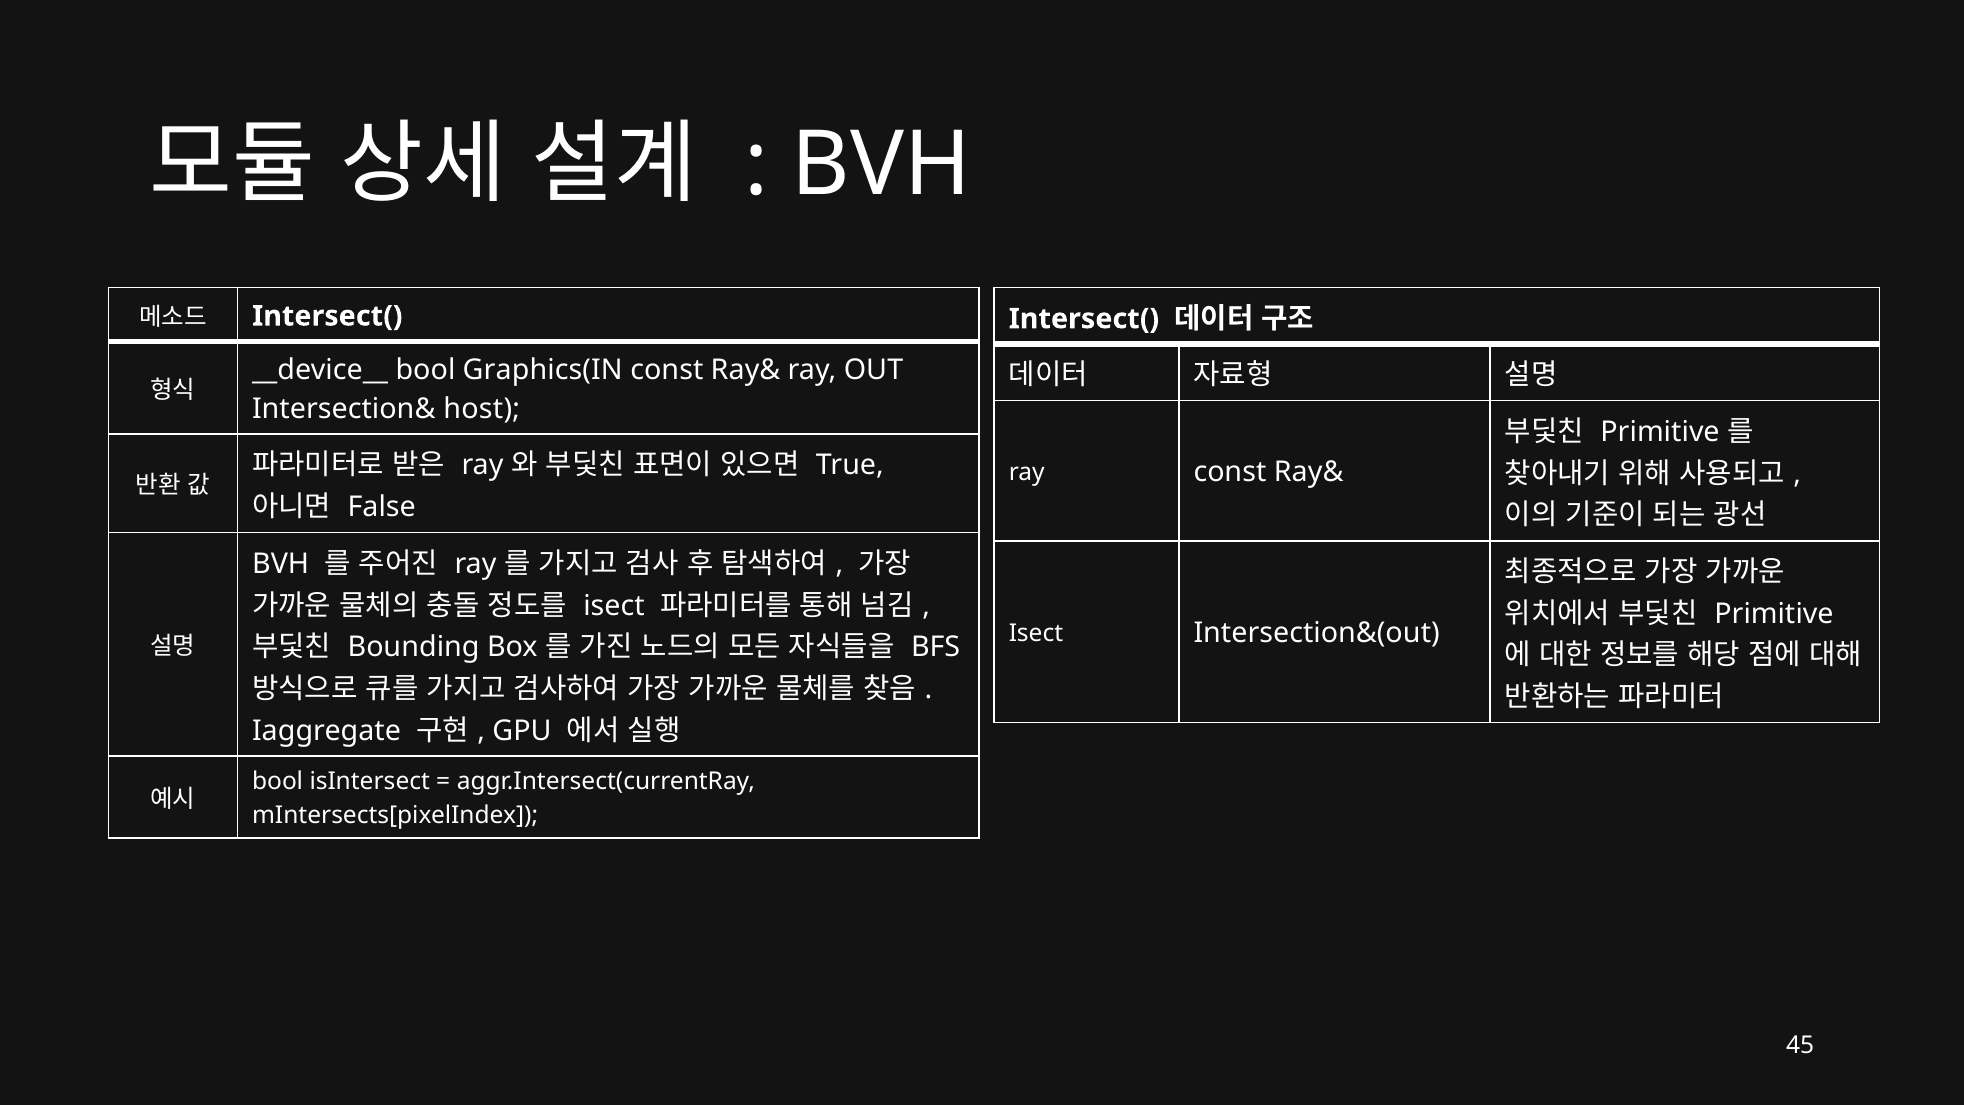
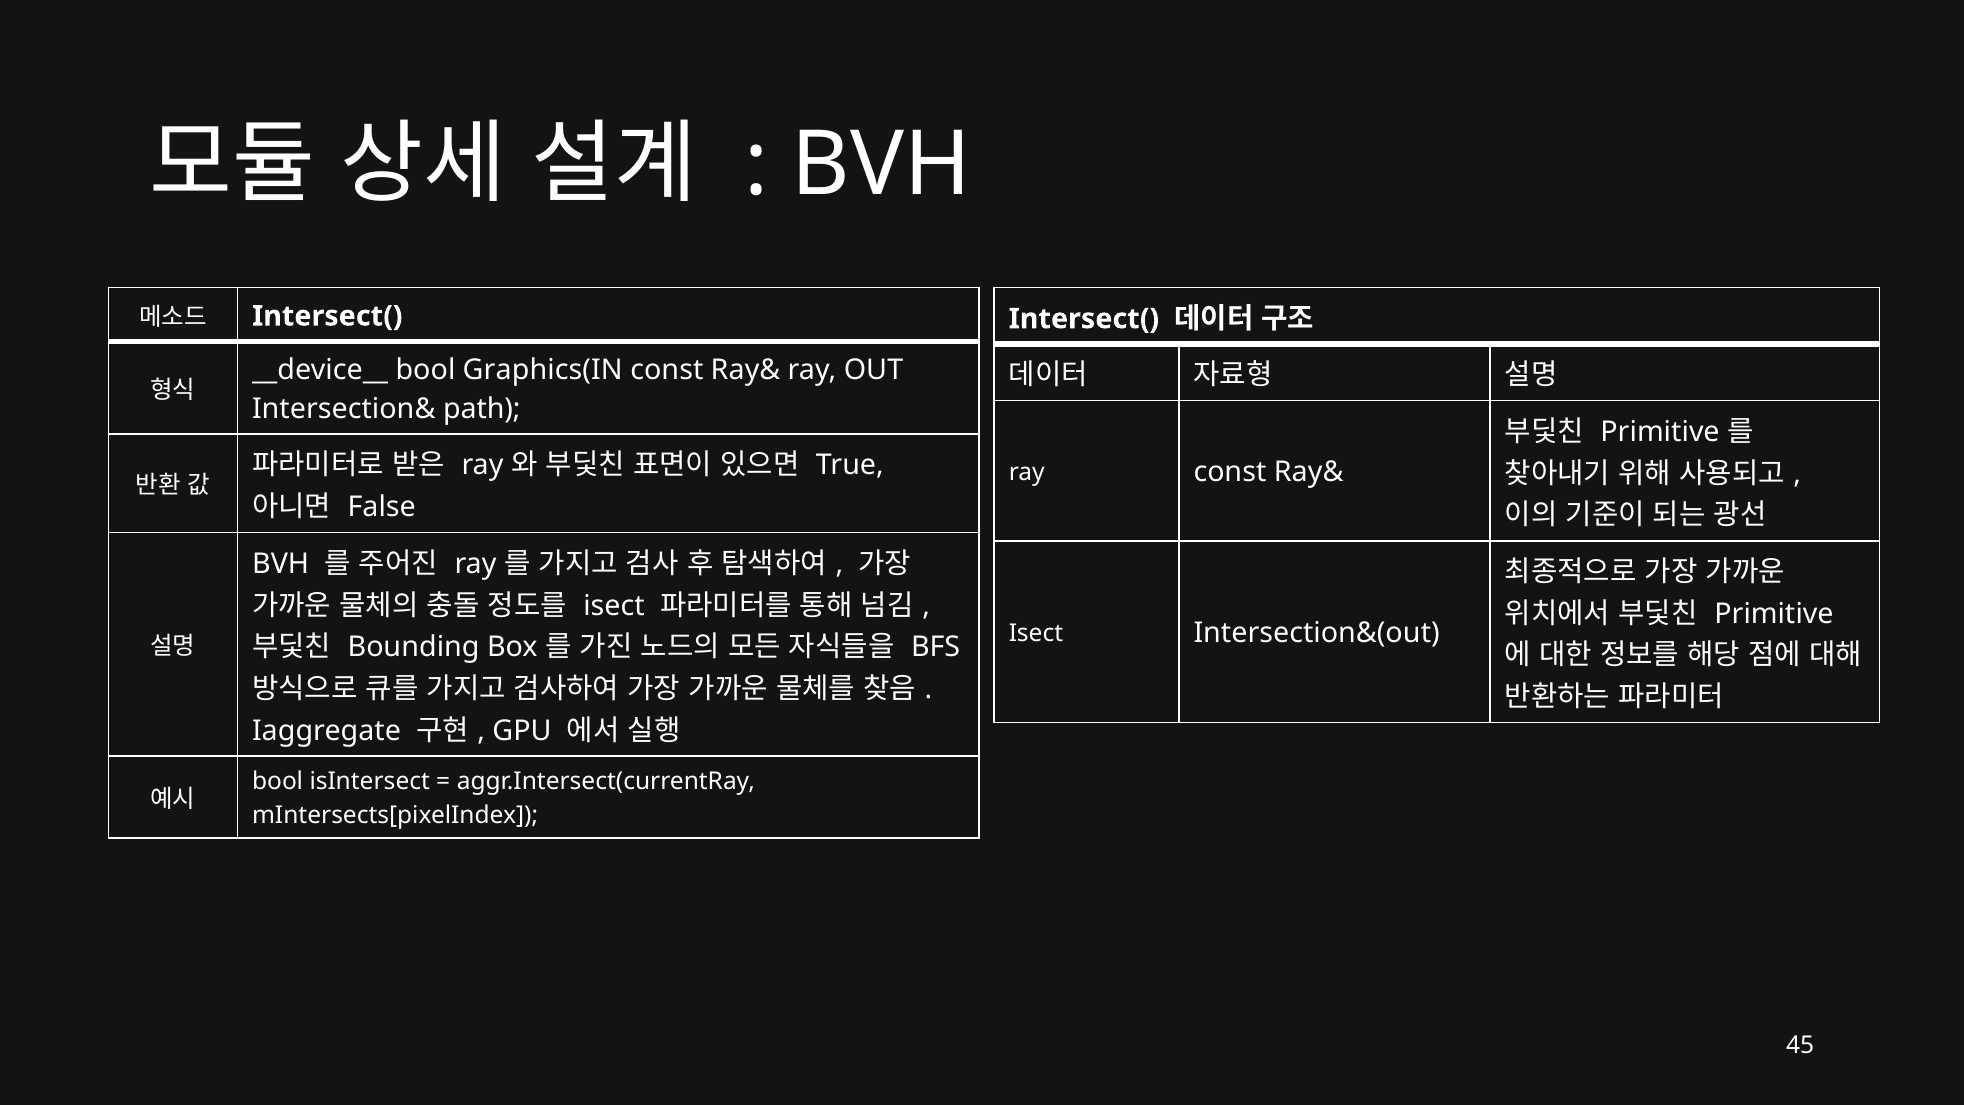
host: host -> path
